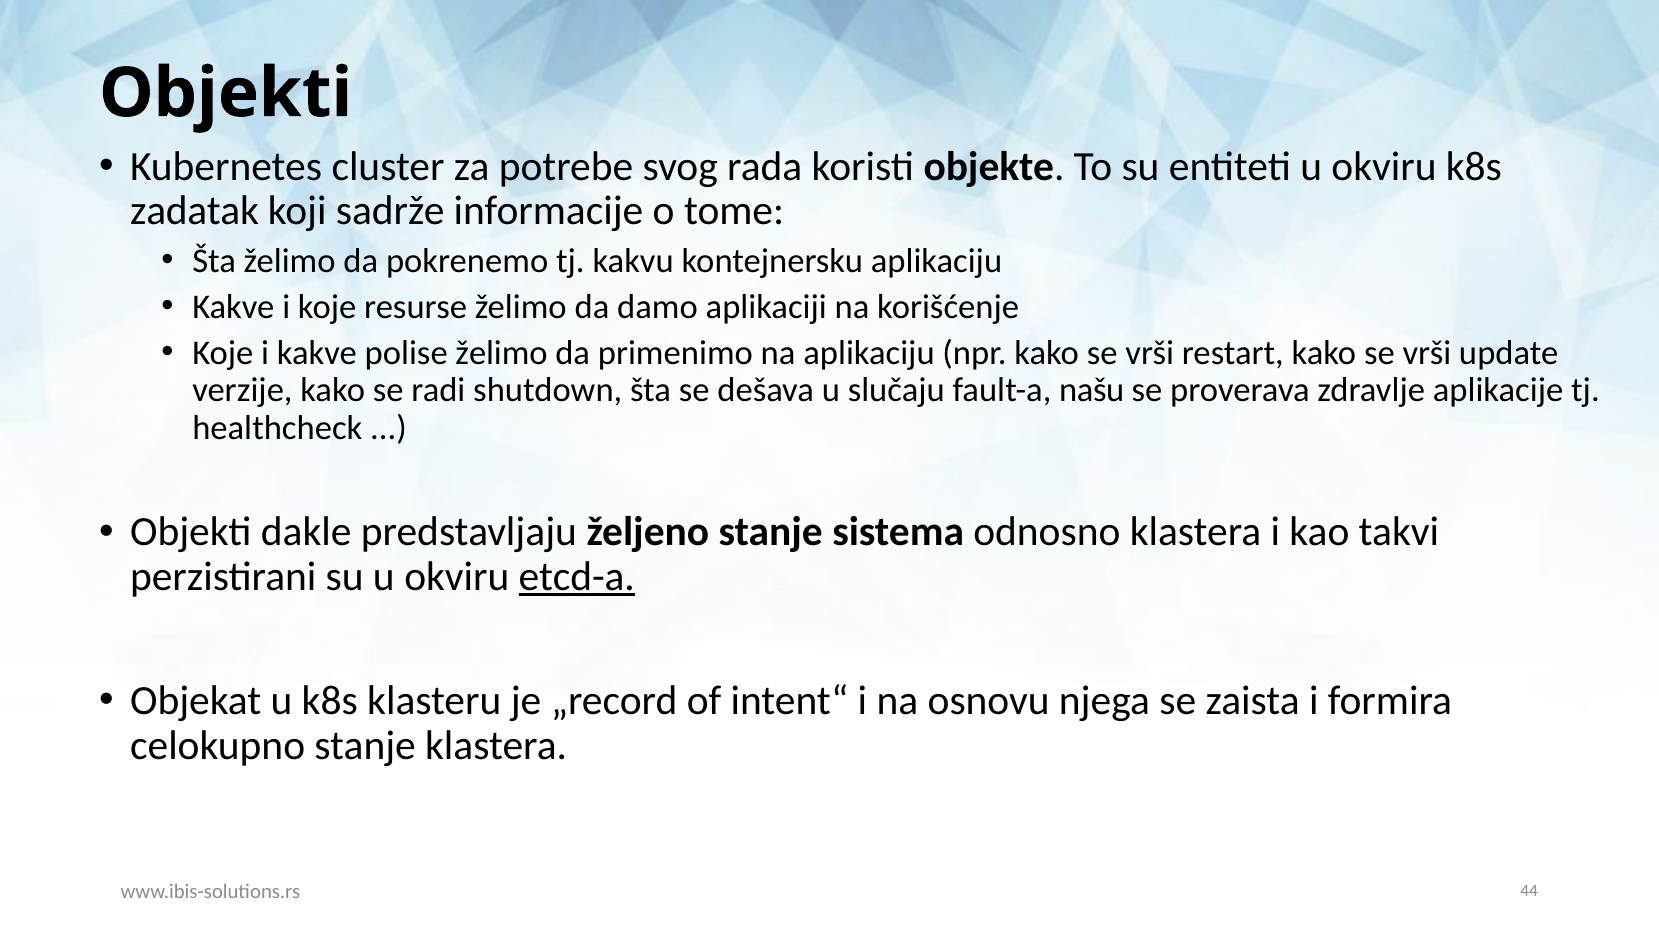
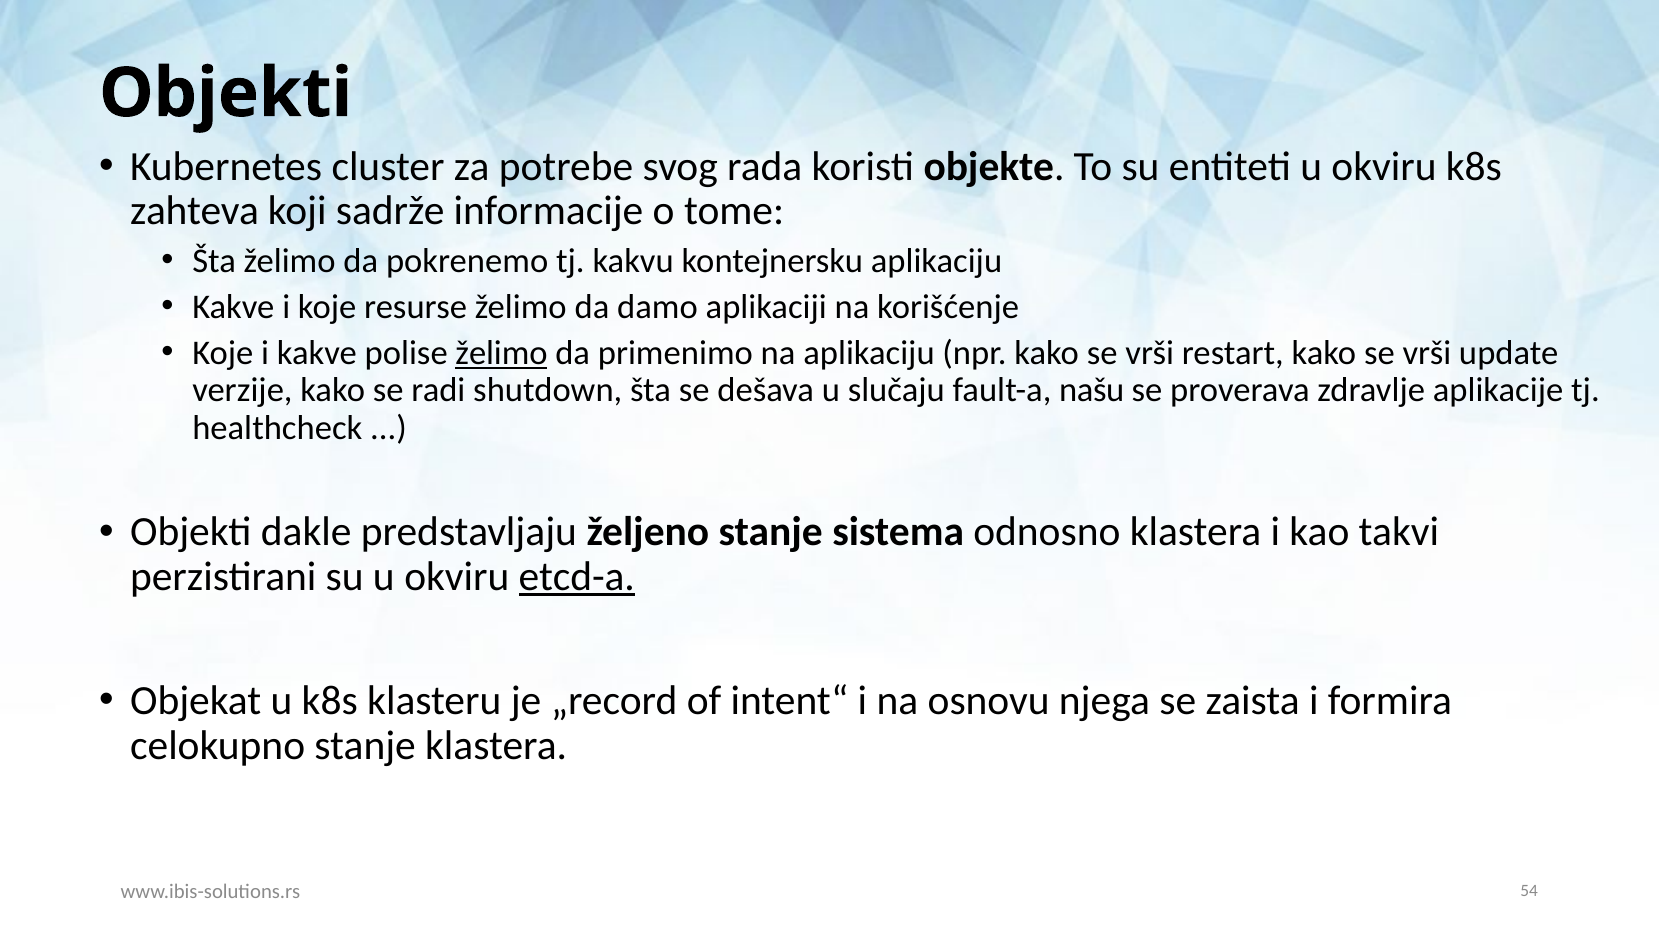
zadatak: zadatak -> zahteva
želimo at (502, 353) underline: none -> present
44: 44 -> 54
